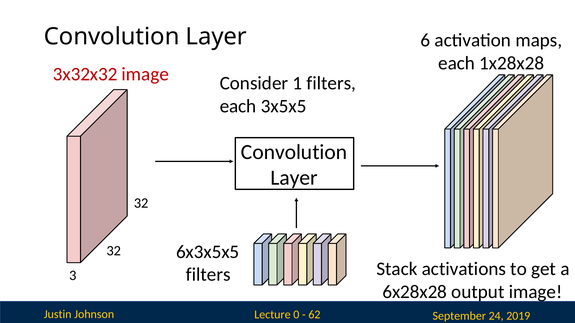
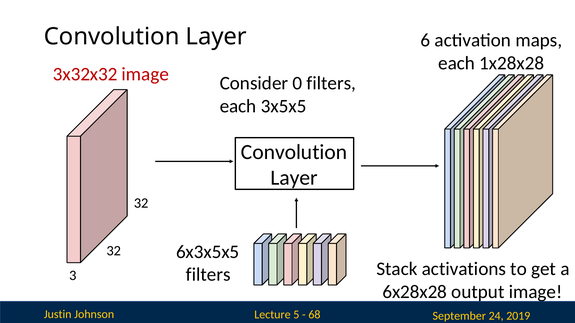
1: 1 -> 0
0: 0 -> 5
62: 62 -> 68
